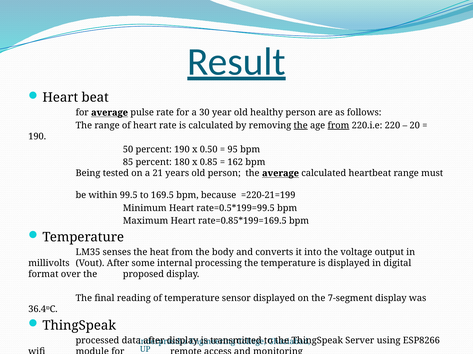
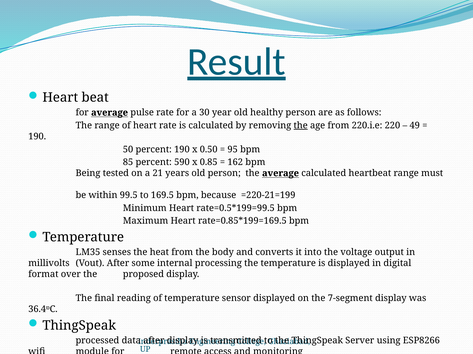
from at (338, 126) underline: present -> none
20: 20 -> 49
180: 180 -> 590
